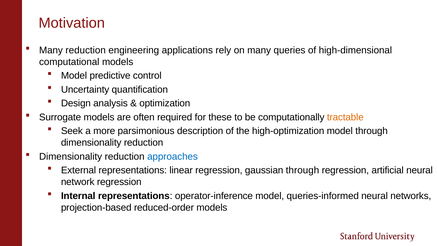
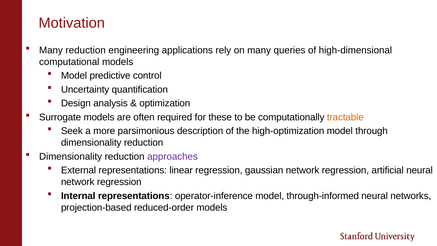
approaches colour: blue -> purple
gaussian through: through -> network
queries-informed: queries-informed -> through-informed
